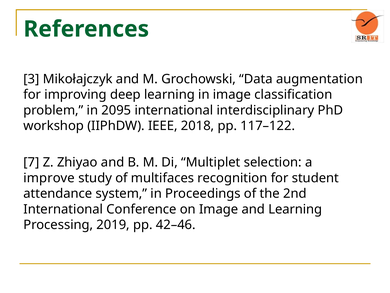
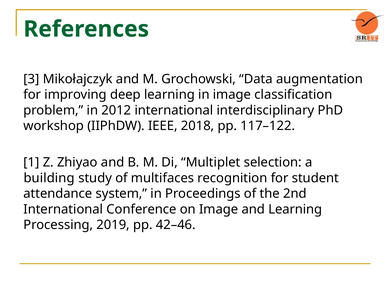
2095: 2095 -> 2012
7: 7 -> 1
improve: improve -> building
